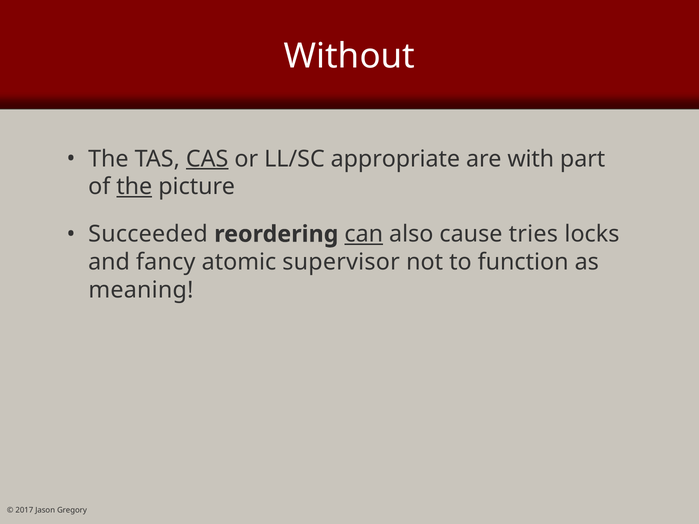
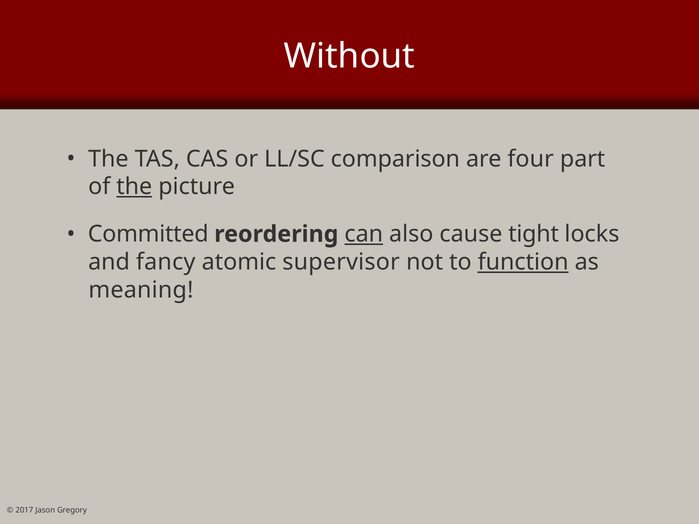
CAS underline: present -> none
appropriate: appropriate -> comparison
with: with -> four
Succeeded: Succeeded -> Committed
tries: tries -> tight
function underline: none -> present
